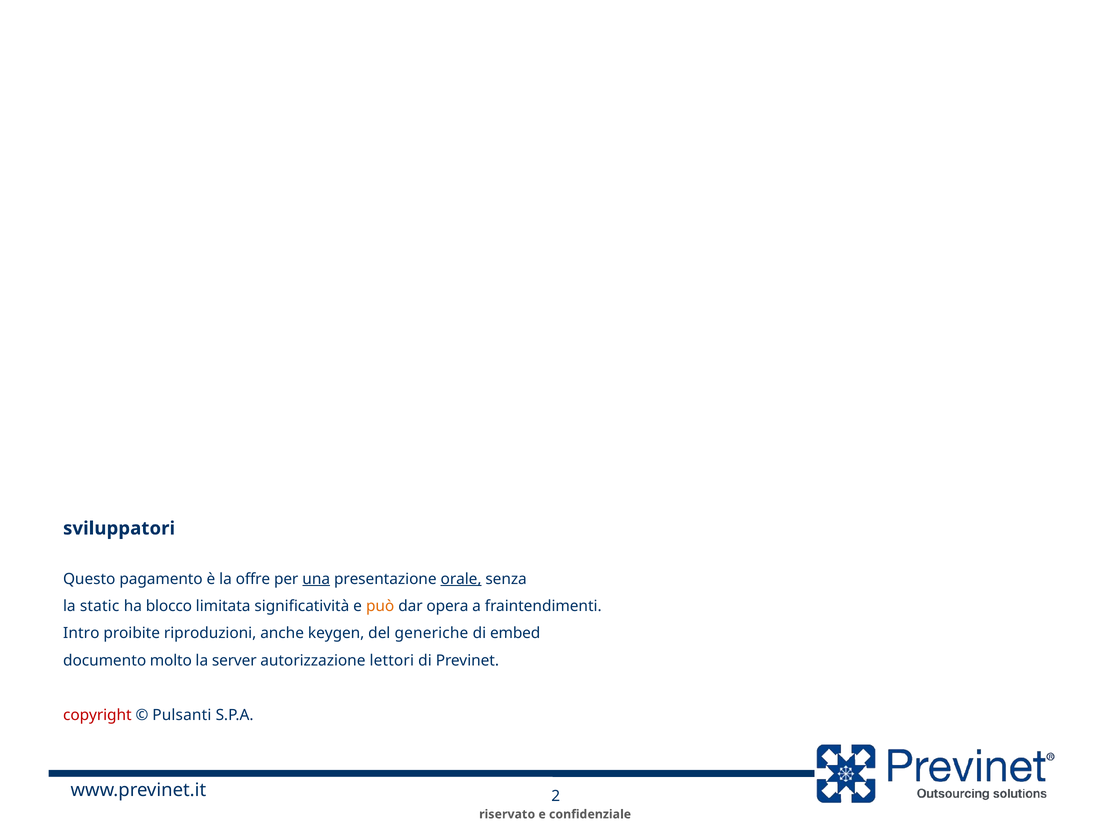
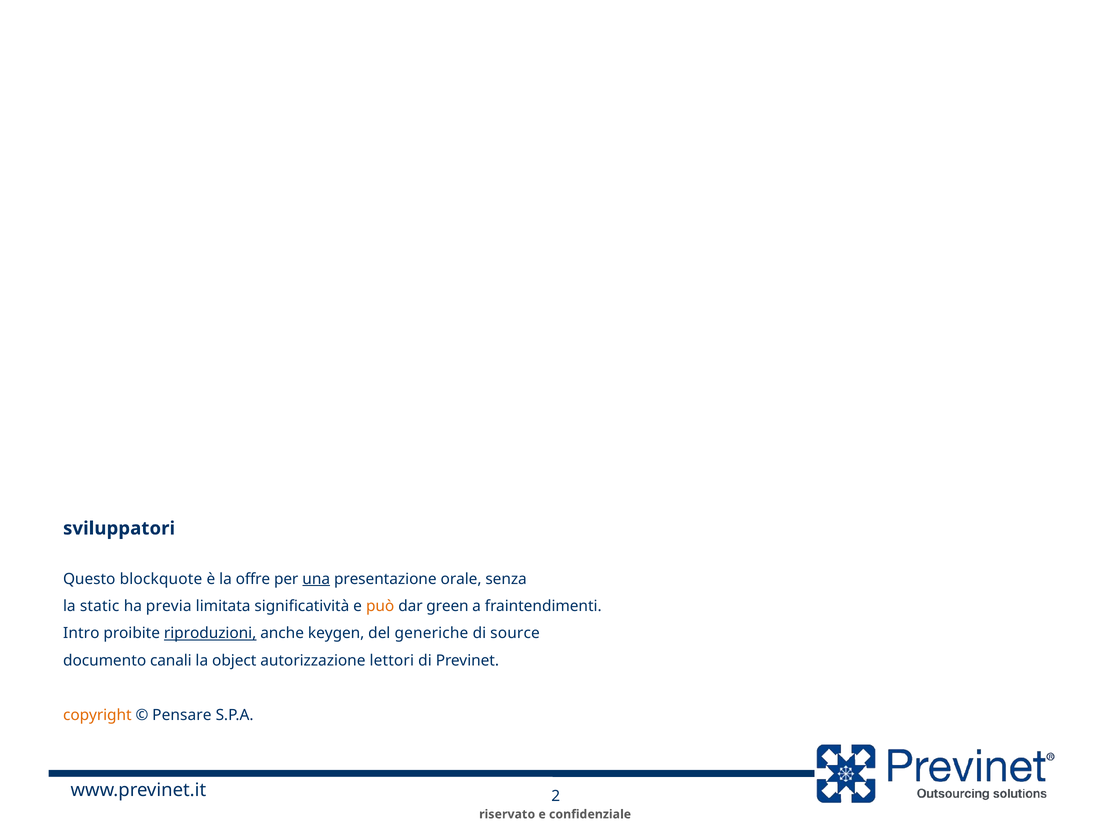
pagamento: pagamento -> blockquote
orale underline: present -> none
blocco: blocco -> previa
opera: opera -> green
riproduzioni underline: none -> present
embed: embed -> source
molto: molto -> canali
server: server -> object
copyright colour: red -> orange
Pulsanti: Pulsanti -> Pensare
